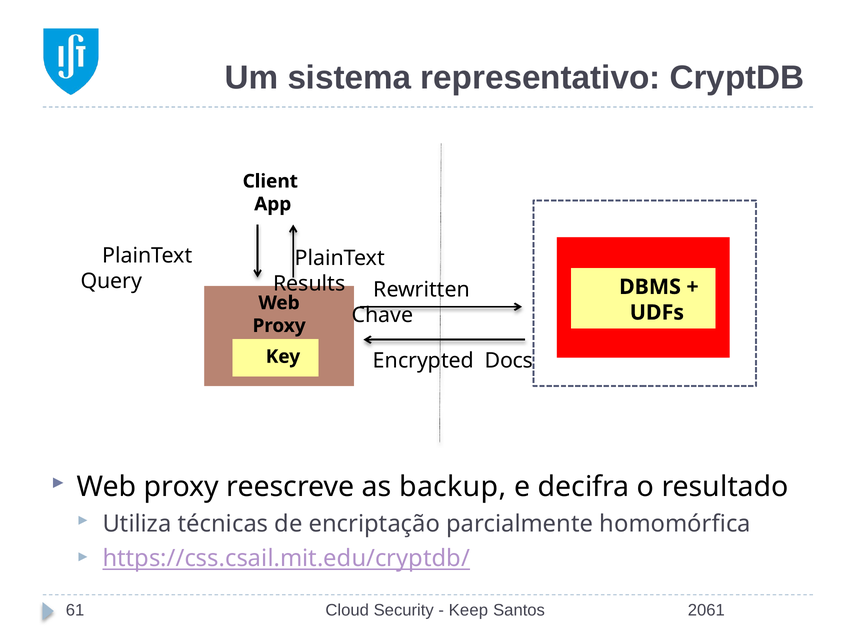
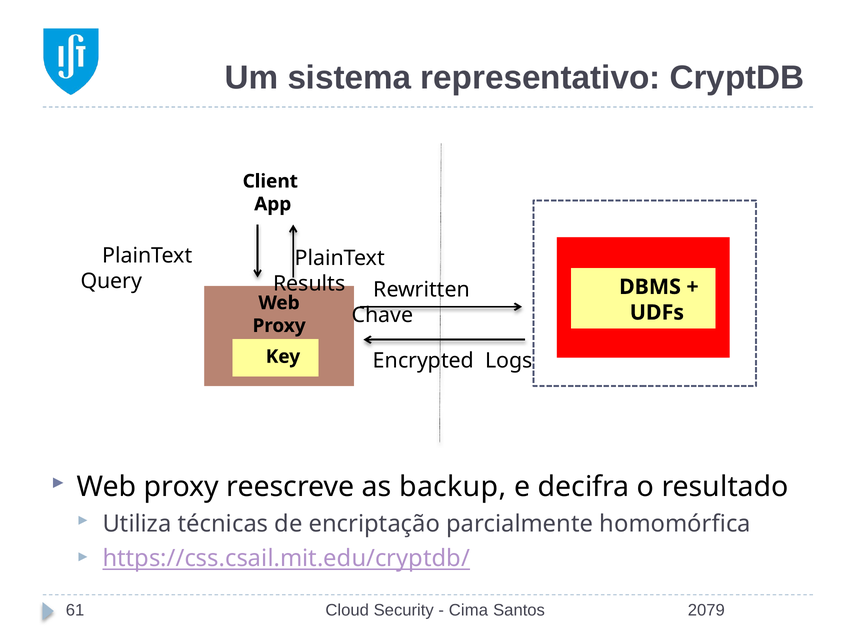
Docs: Docs -> Logs
Keep: Keep -> Cima
2061: 2061 -> 2079
